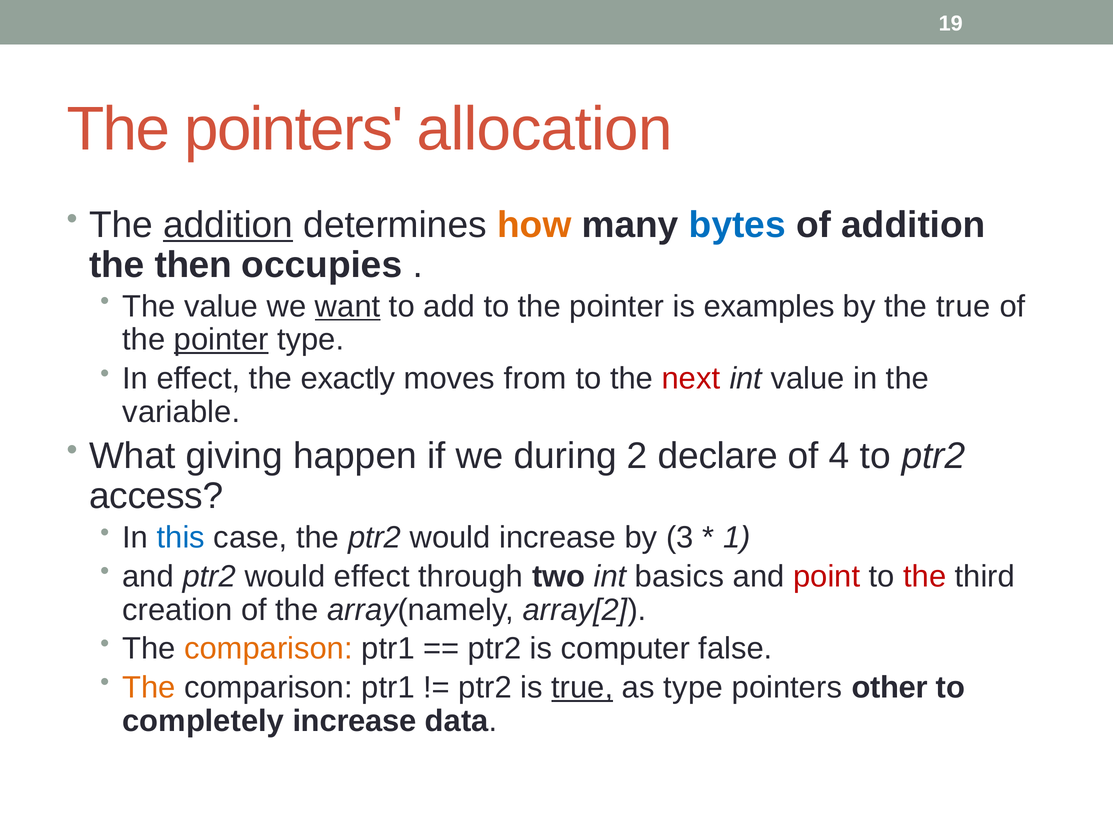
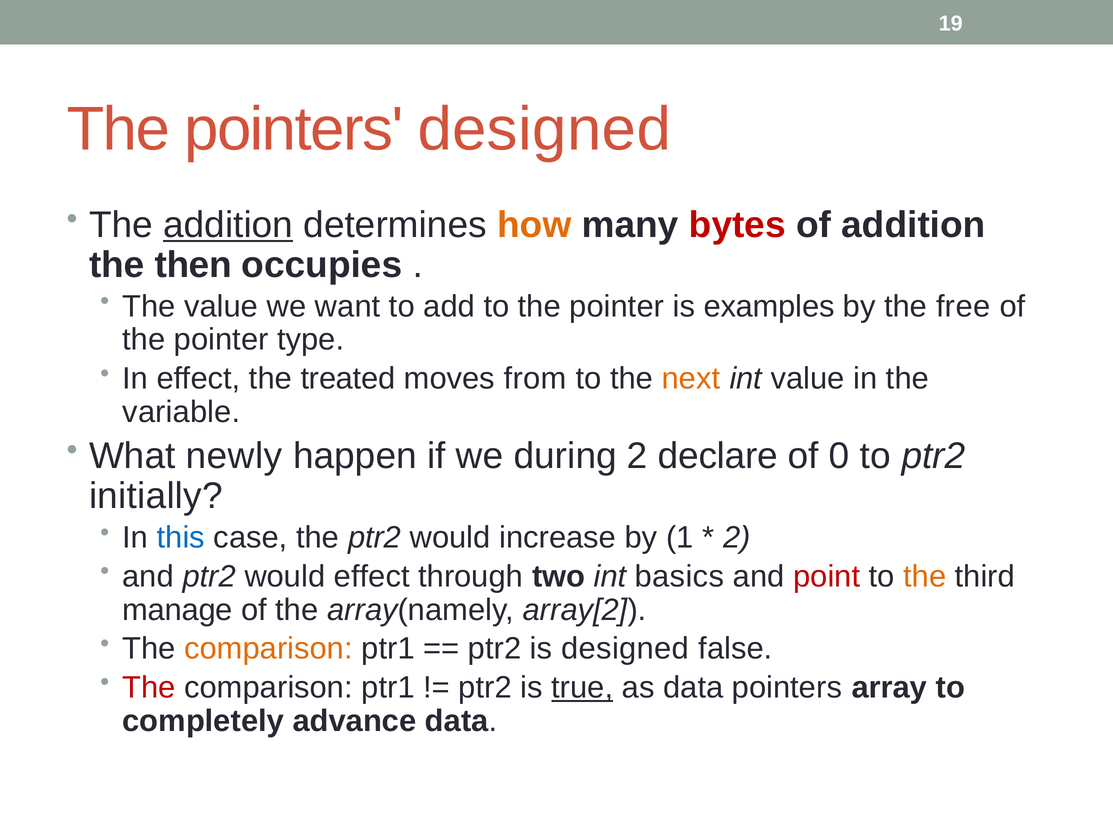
pointers allocation: allocation -> designed
bytes colour: blue -> red
want underline: present -> none
the true: true -> free
pointer at (221, 340) underline: present -> none
exactly: exactly -> treated
next colour: red -> orange
giving: giving -> newly
4: 4 -> 0
access: access -> initially
3: 3 -> 1
1 at (737, 538): 1 -> 2
the at (925, 577) colour: red -> orange
creation: creation -> manage
is computer: computer -> designed
The at (149, 688) colour: orange -> red
as type: type -> data
other: other -> array
completely increase: increase -> advance
